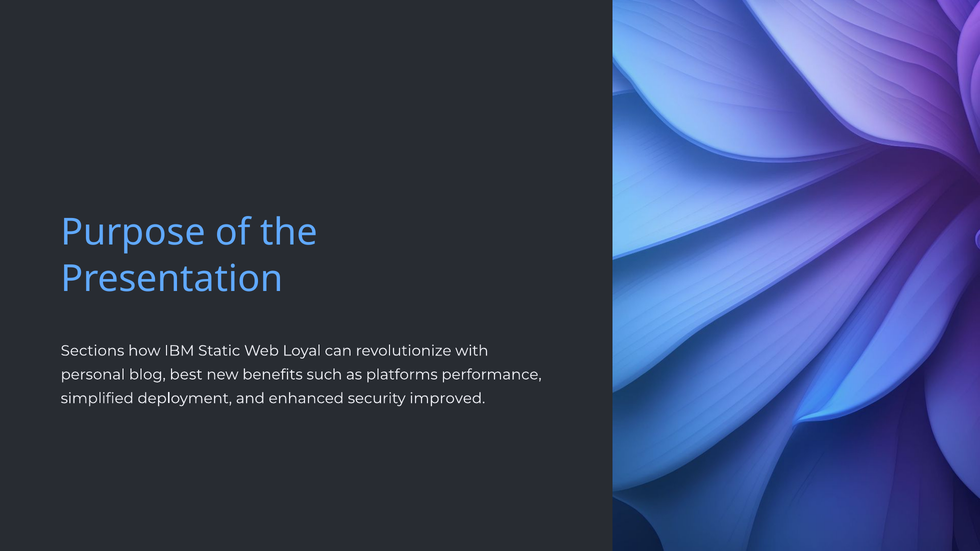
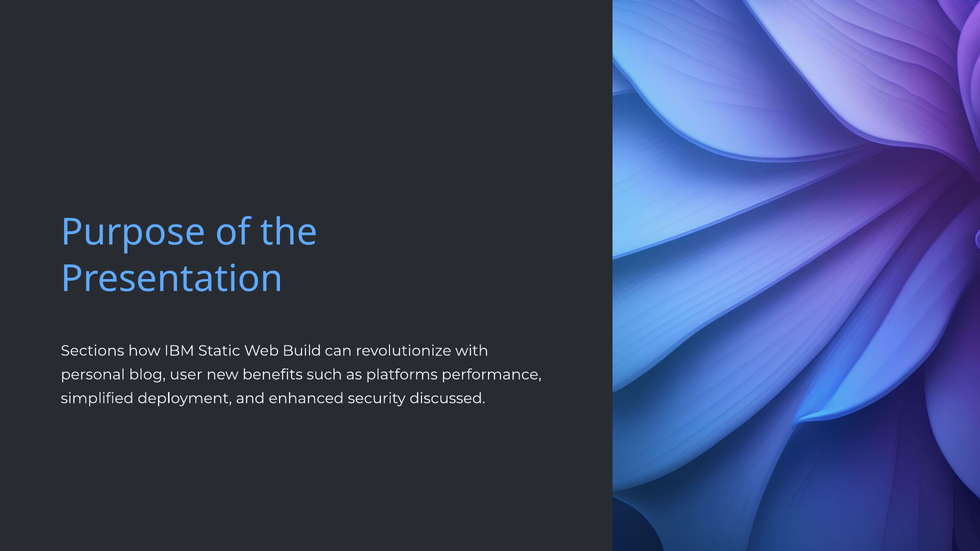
Loyal: Loyal -> Build
best: best -> user
improved: improved -> discussed
